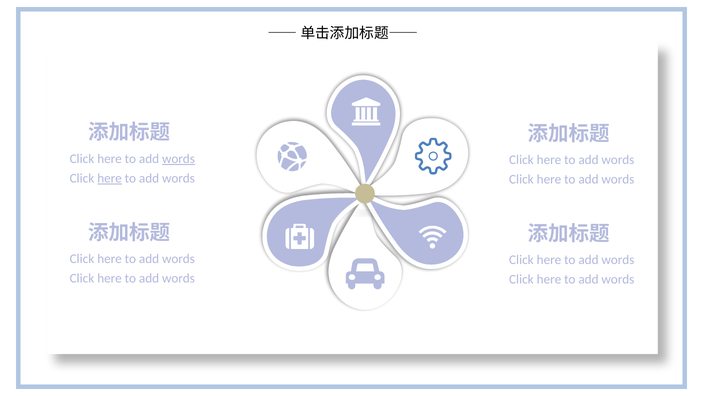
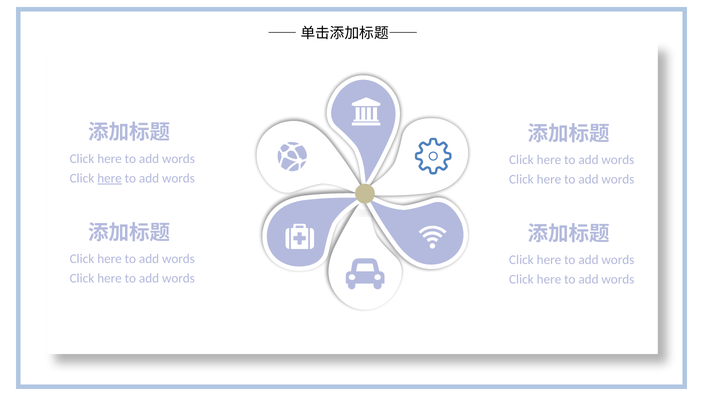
words at (178, 159) underline: present -> none
